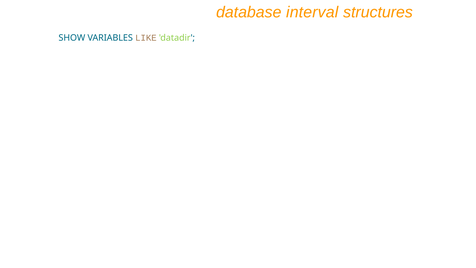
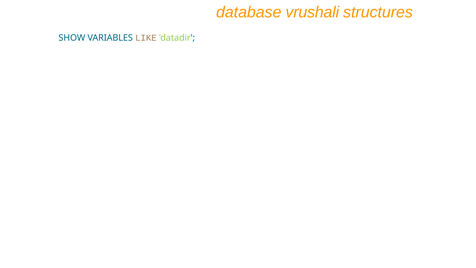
interval: interval -> vrushali
